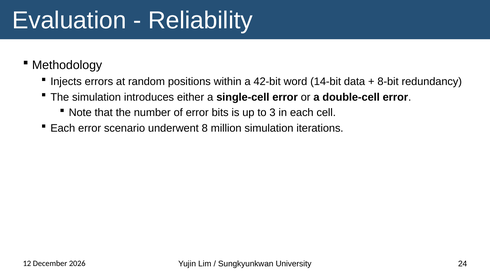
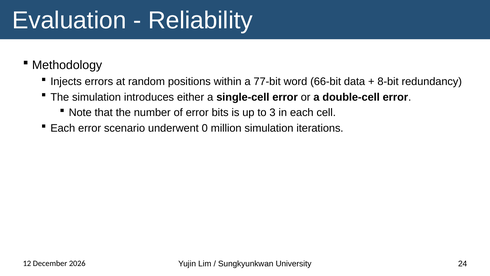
42-bit: 42-bit -> 77-bit
14-bit: 14-bit -> 66-bit
8: 8 -> 0
